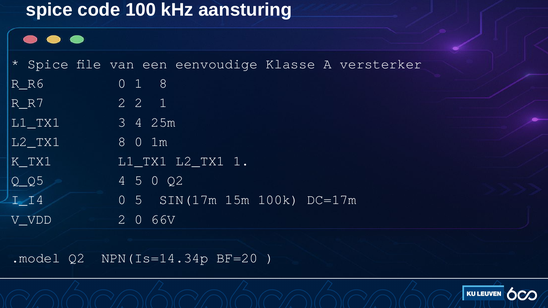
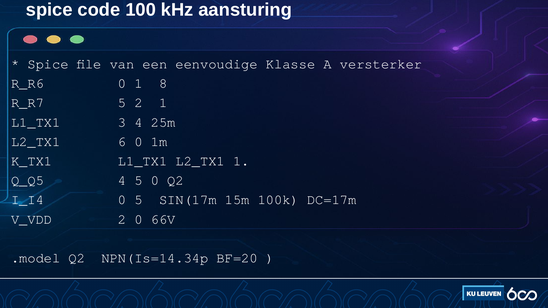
R_R7 2: 2 -> 5
L2_TX1 8: 8 -> 6
